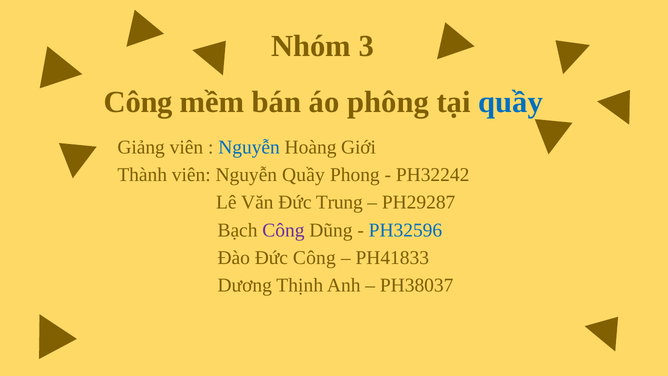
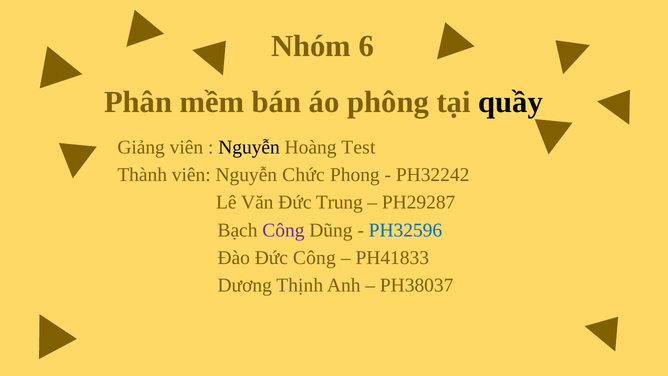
3: 3 -> 6
Công at (138, 102): Công -> Phân
quầy at (511, 102) colour: blue -> black
Nguyễn at (249, 147) colour: blue -> black
Giới: Giới -> Test
Nguyễn Quầy: Quầy -> Chức
